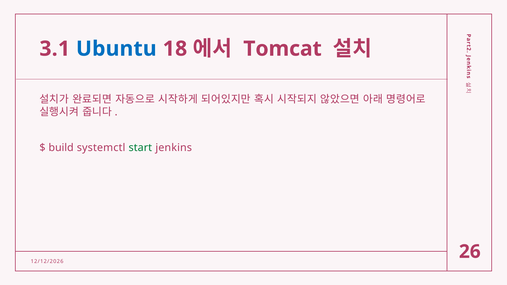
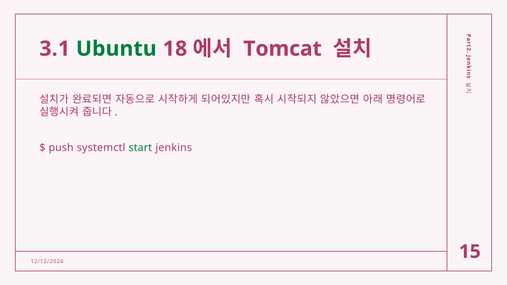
Ubuntu colour: blue -> green
build: build -> push
26: 26 -> 15
